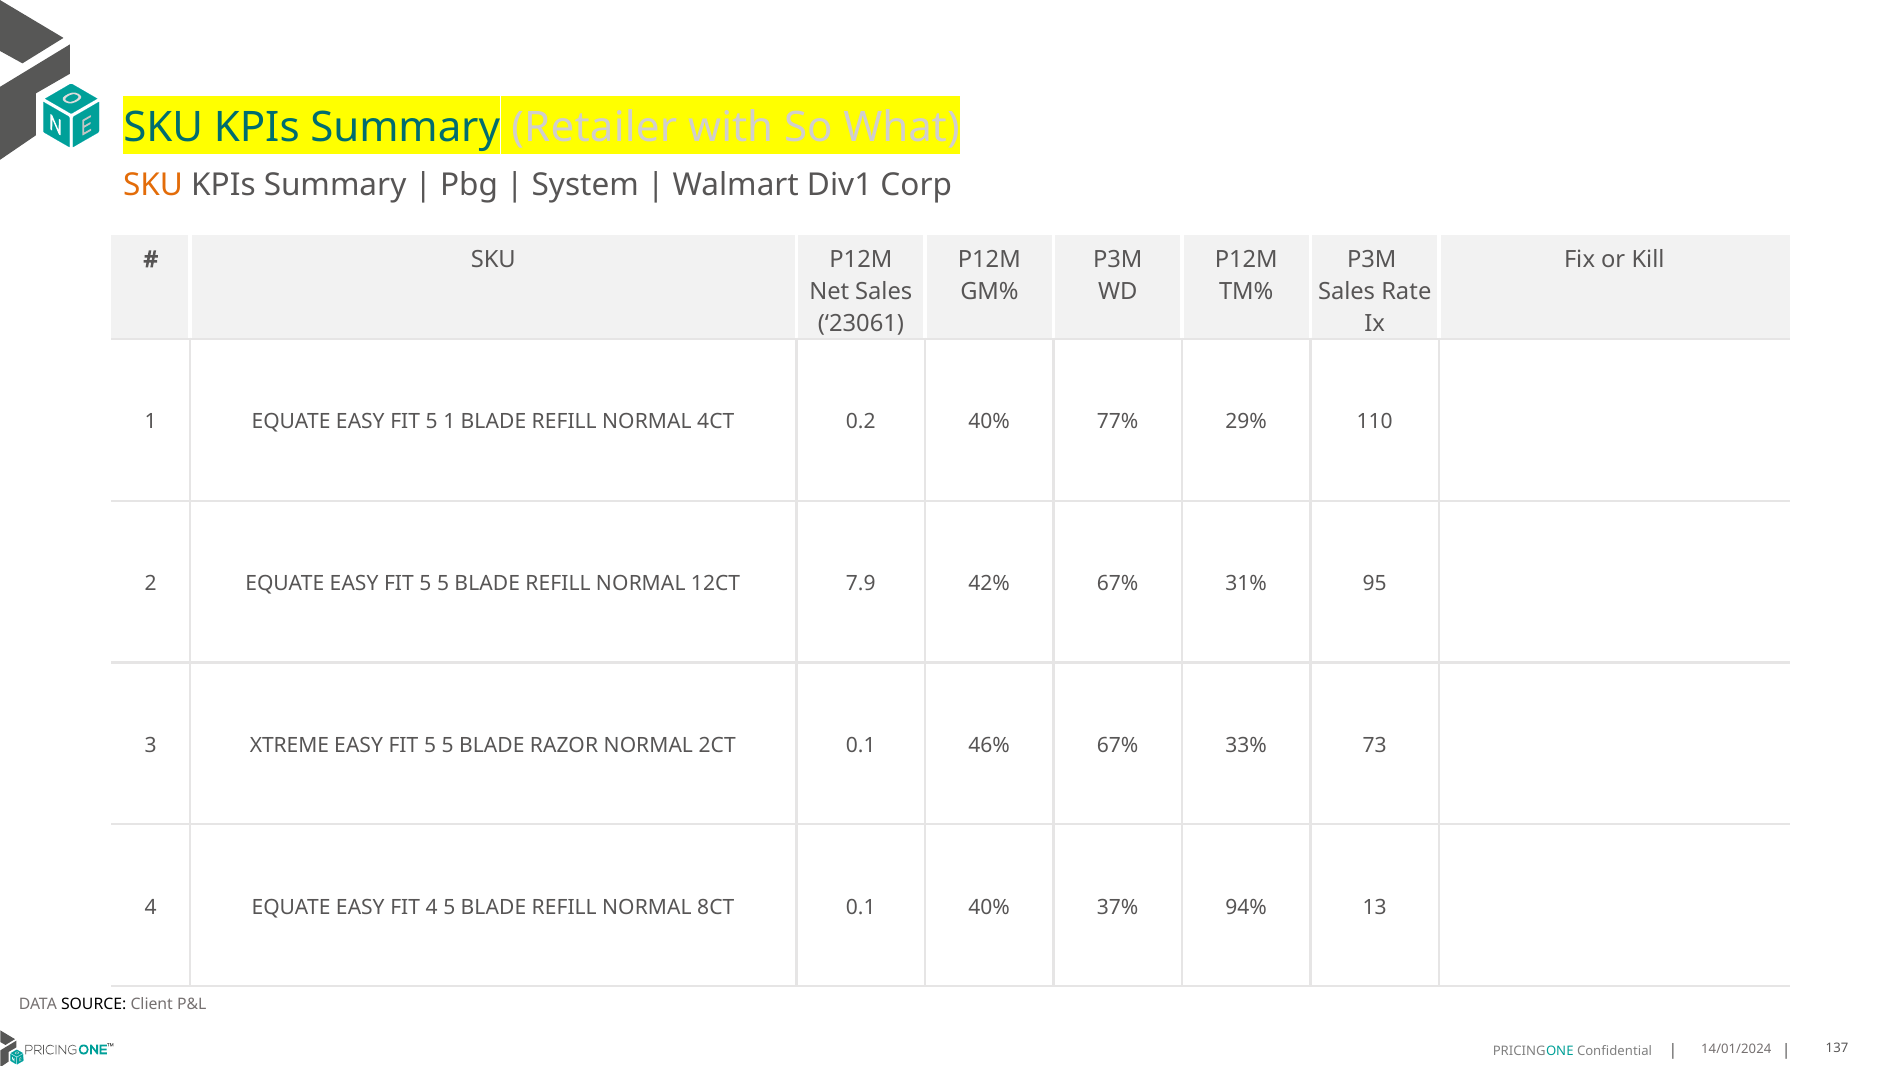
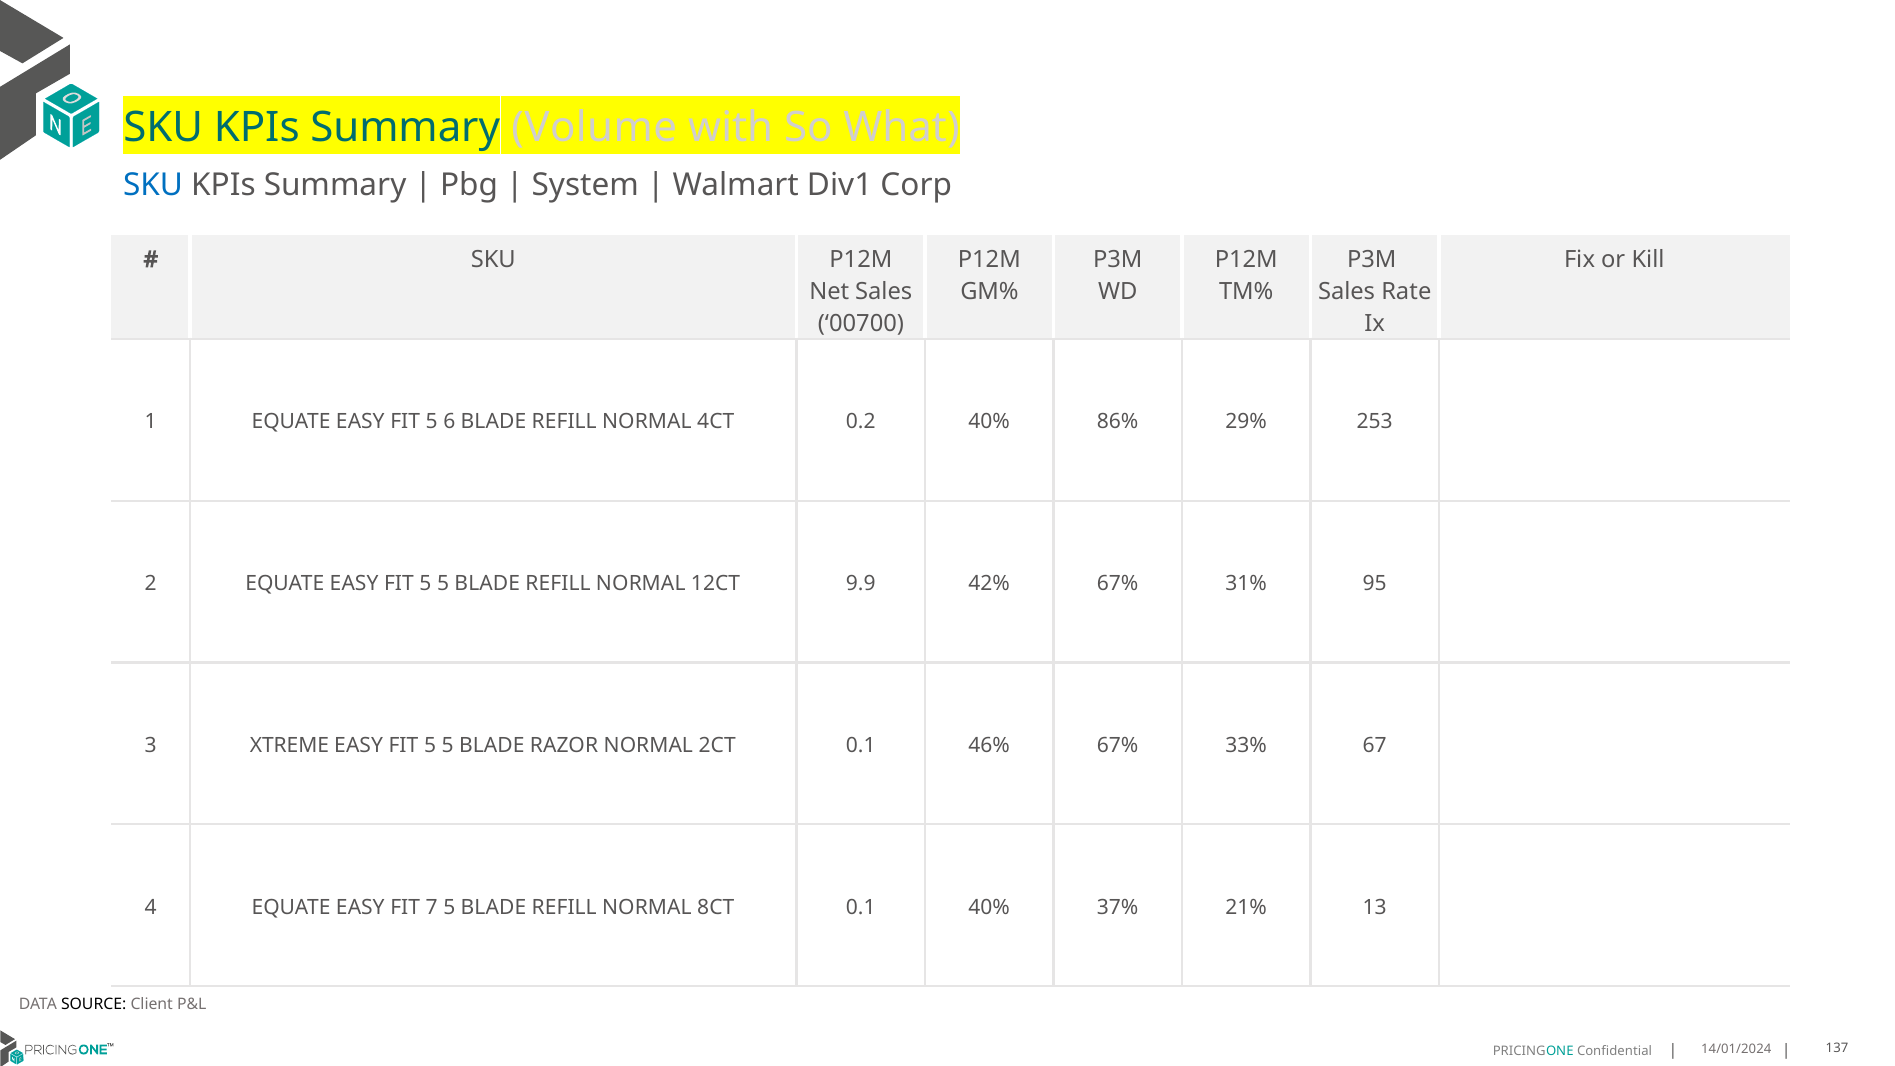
Retailer: Retailer -> Volume
SKU at (153, 185) colour: orange -> blue
23061: 23061 -> 00700
5 1: 1 -> 6
77%: 77% -> 86%
110: 110 -> 253
7.9: 7.9 -> 9.9
73: 73 -> 67
FIT 4: 4 -> 7
94%: 94% -> 21%
